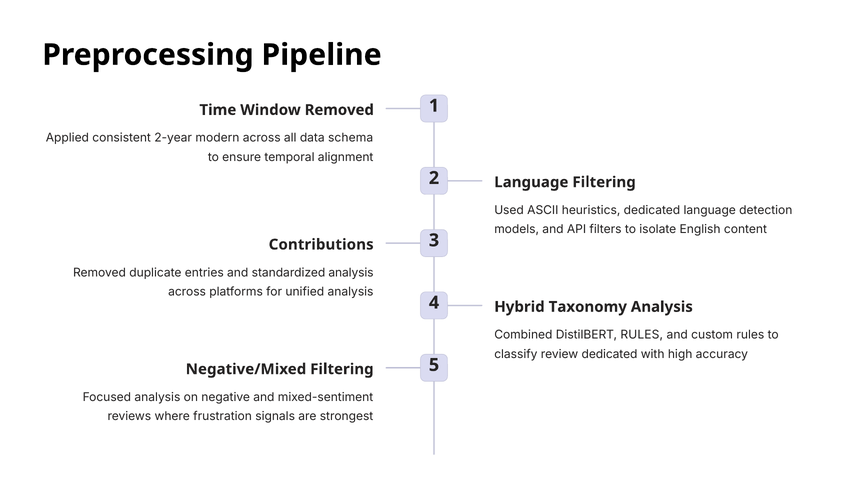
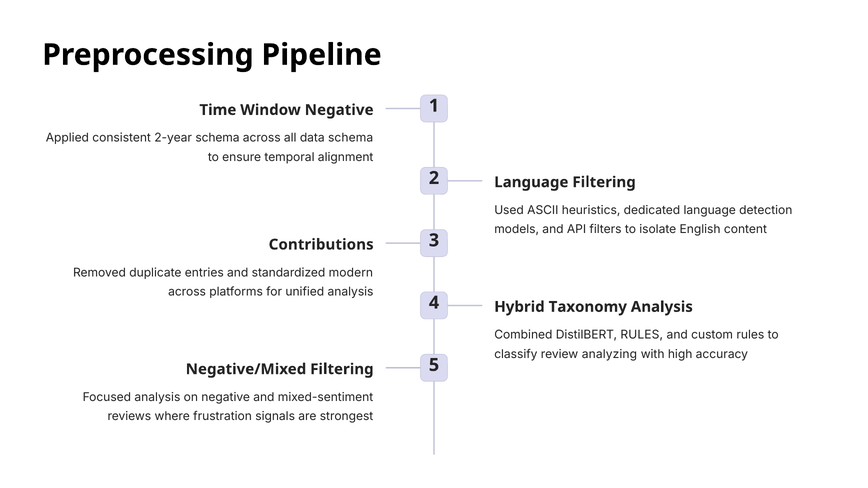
Window Removed: Removed -> Negative
2-year modern: modern -> schema
standardized analysis: analysis -> modern
review dedicated: dedicated -> analyzing
